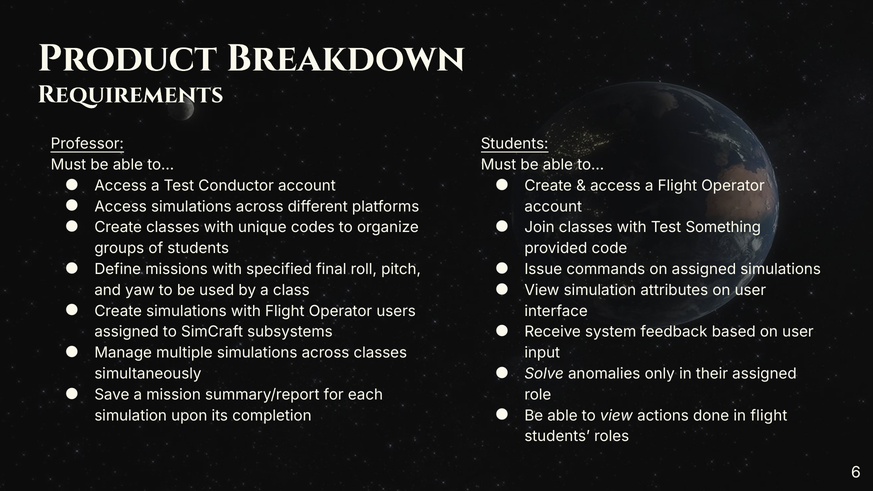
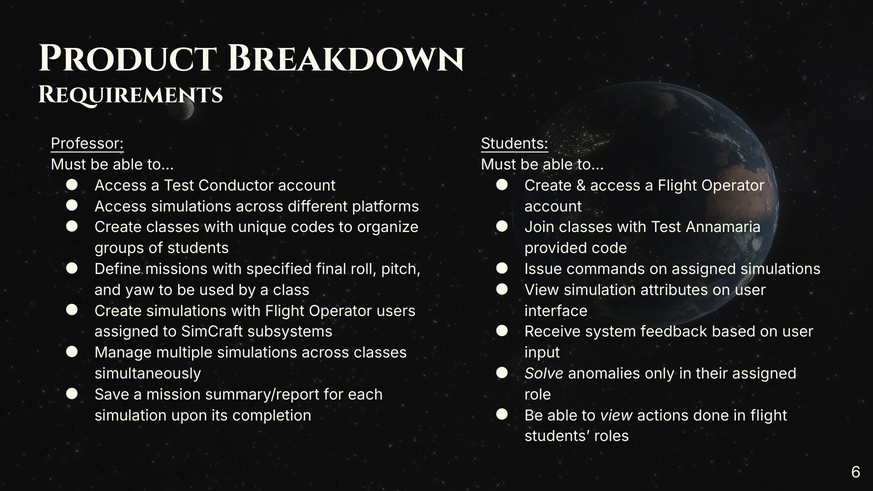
Something: Something -> Annamaria
